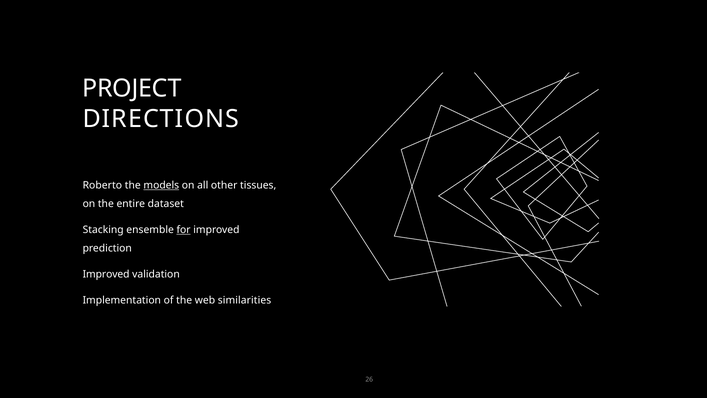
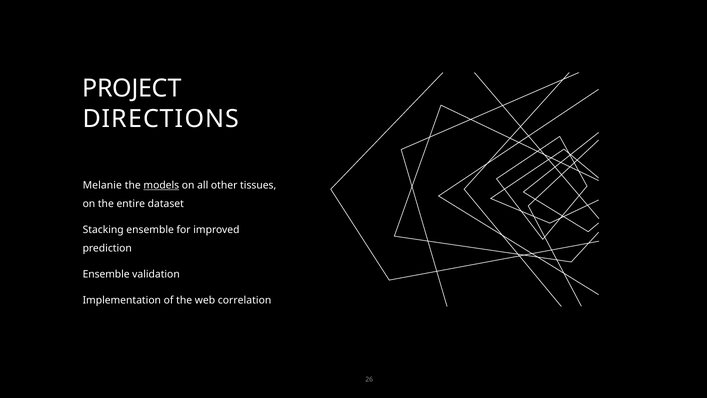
Roberto: Roberto -> Melanie
for underline: present -> none
Improved at (106, 274): Improved -> Ensemble
similarities: similarities -> correlation
